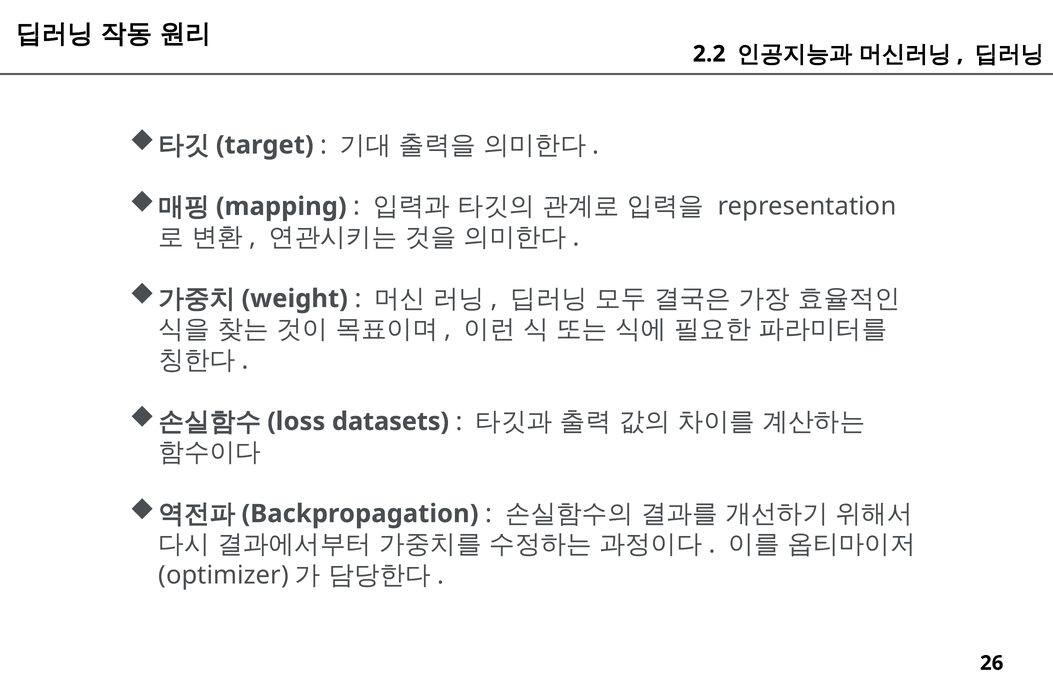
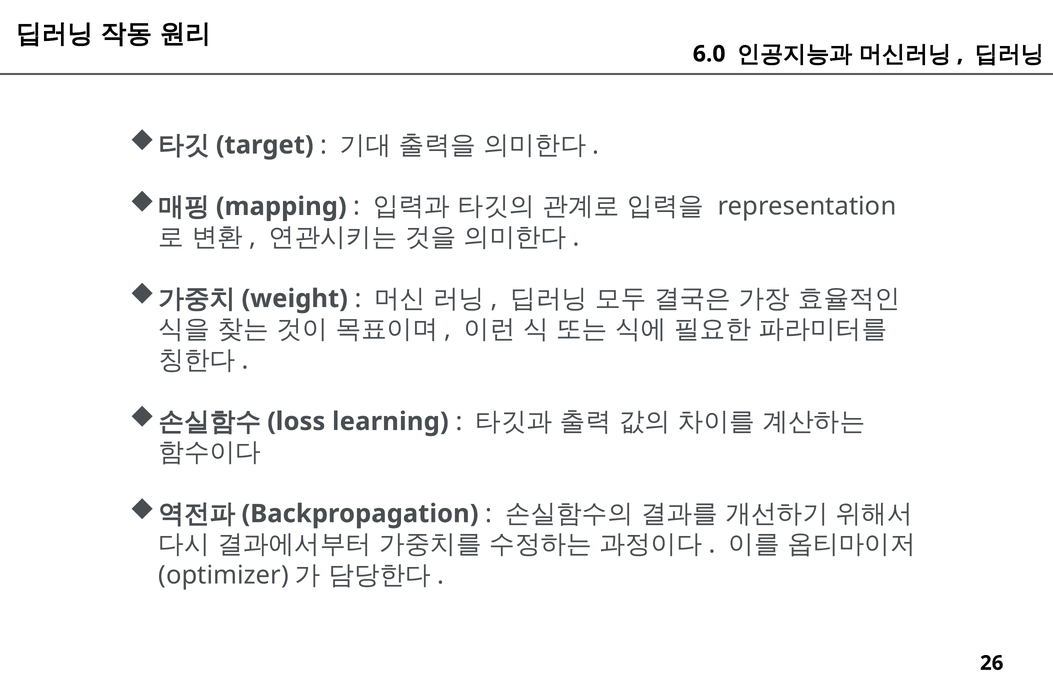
2.2: 2.2 -> 6.0
datasets: datasets -> learning
